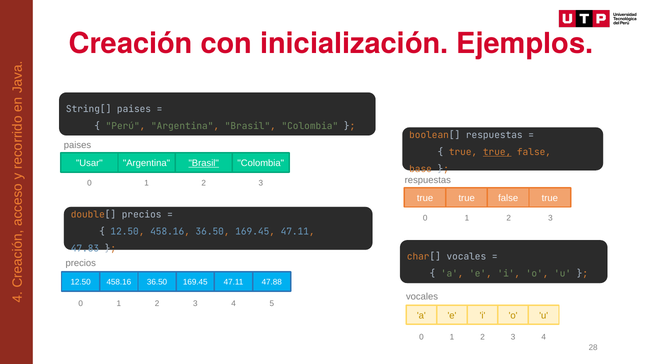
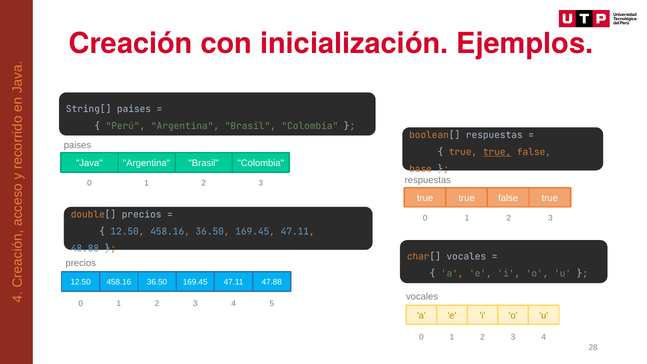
Usar: Usar -> Java
Brasil at (204, 163) underline: present -> none
47.83: 47.83 -> 48.88
